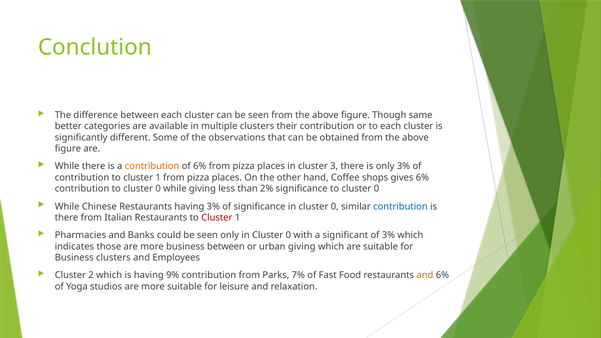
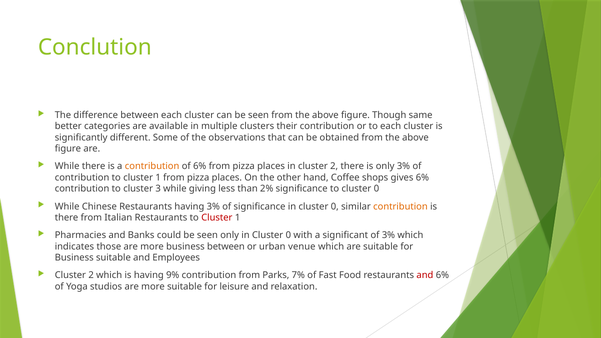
in cluster 3: 3 -> 2
contribution to cluster 0: 0 -> 3
contribution at (400, 206) colour: blue -> orange
urban giving: giving -> venue
Business clusters: clusters -> suitable
and at (425, 275) colour: orange -> red
